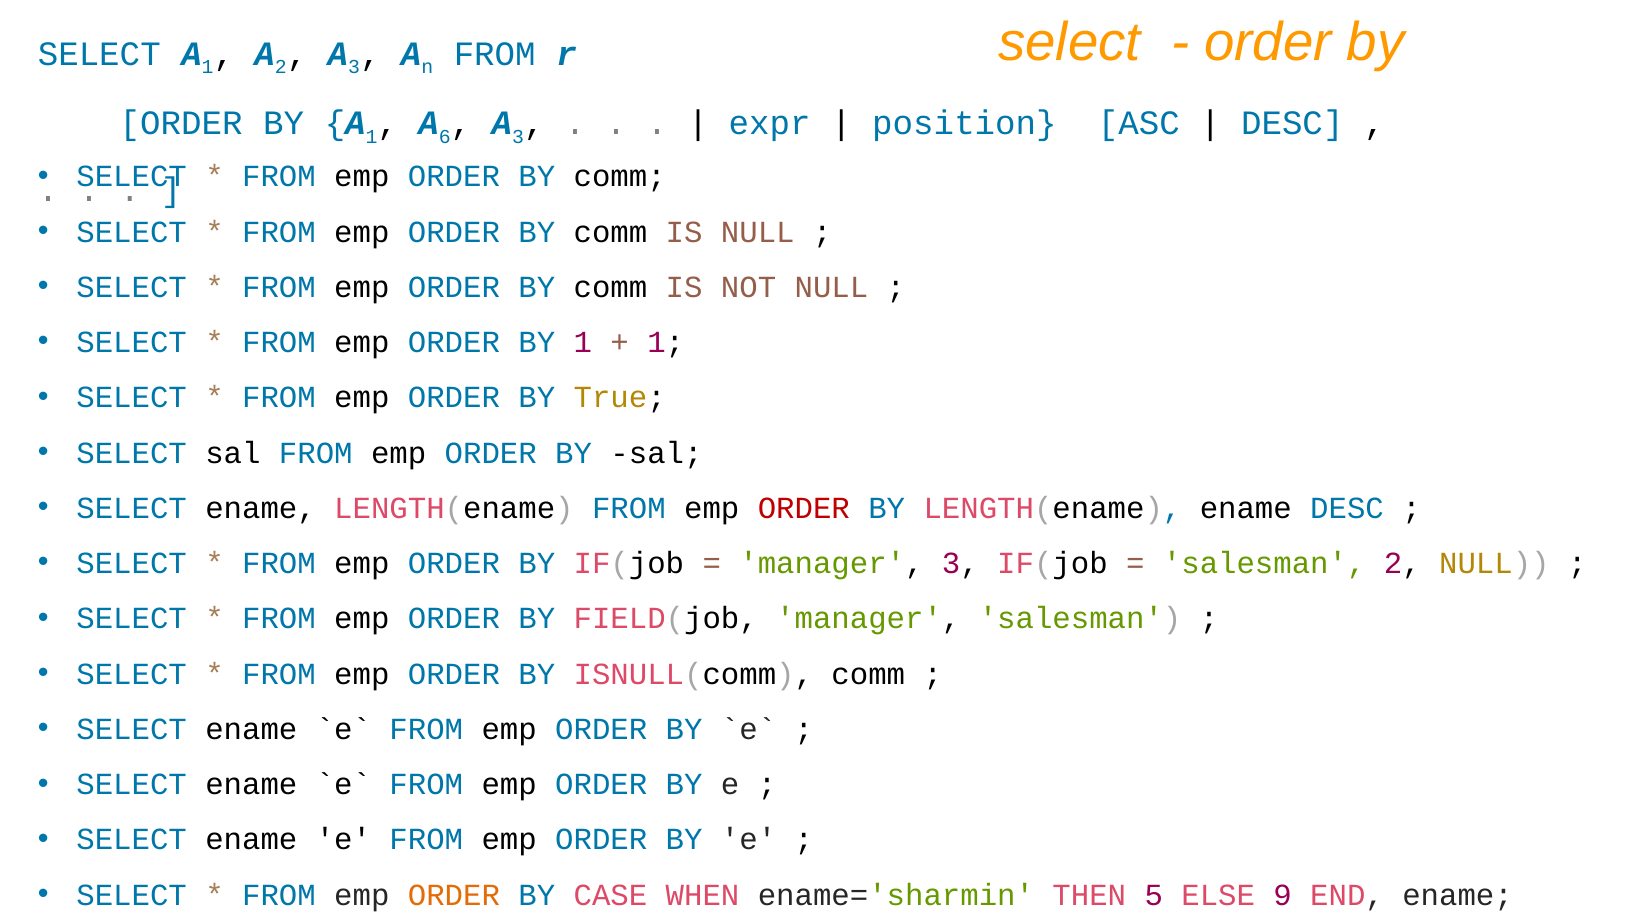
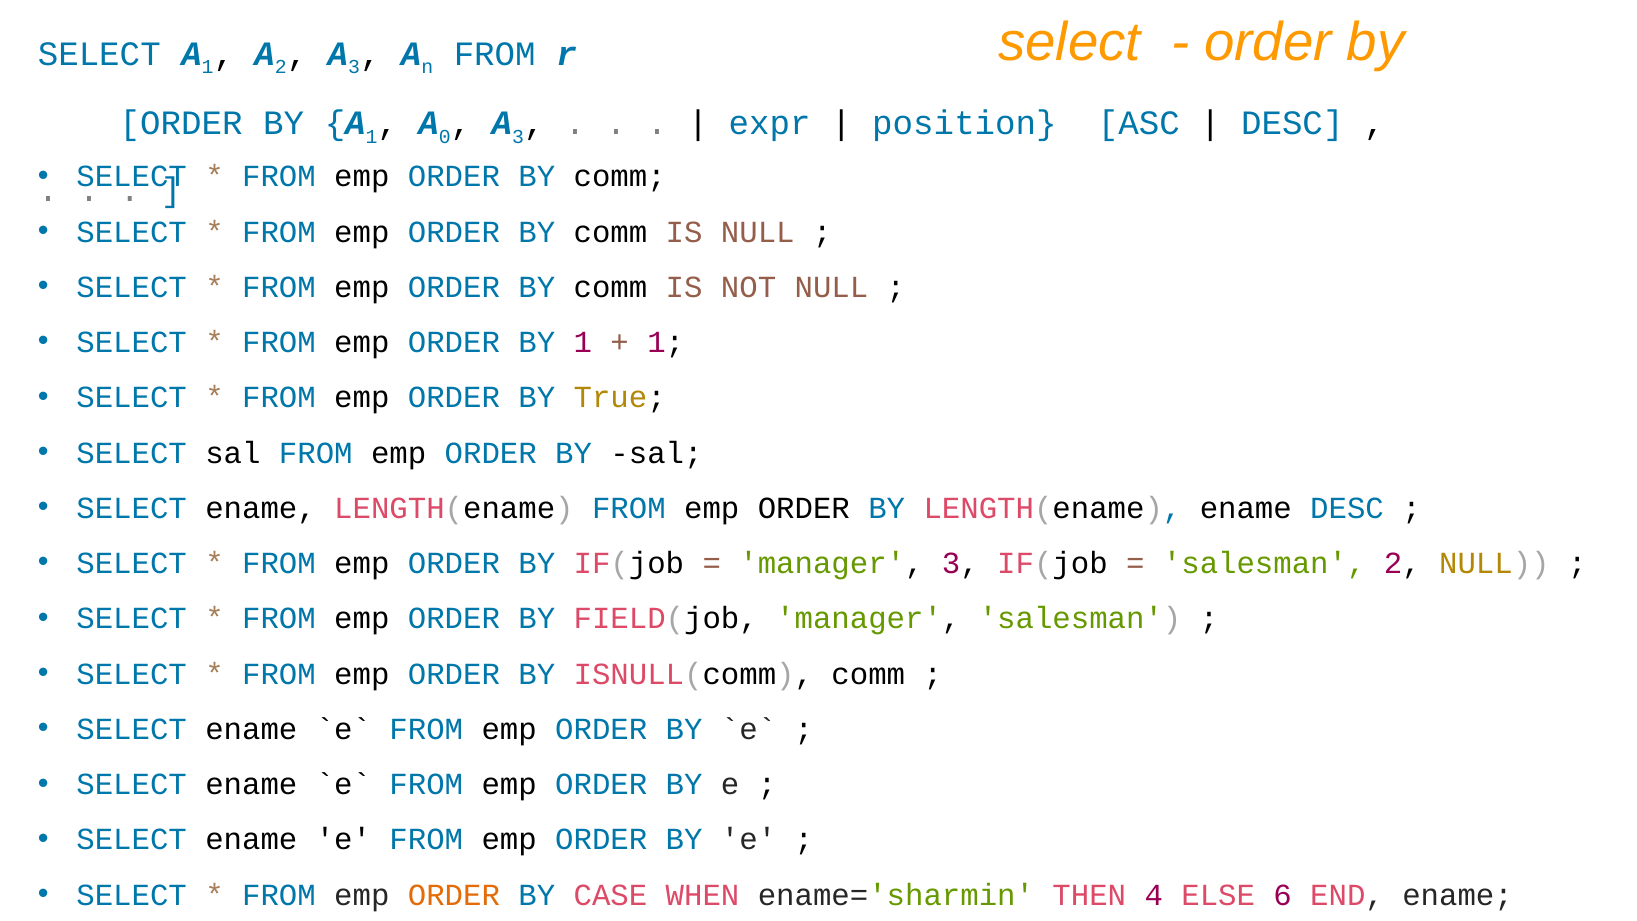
6: 6 -> 0
ORDER at (804, 508) colour: red -> black
5: 5 -> 4
9: 9 -> 6
